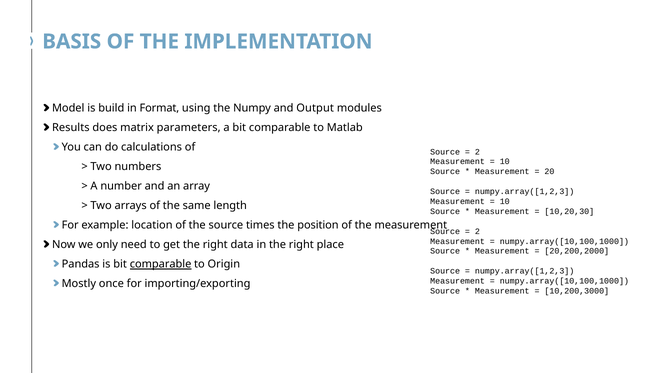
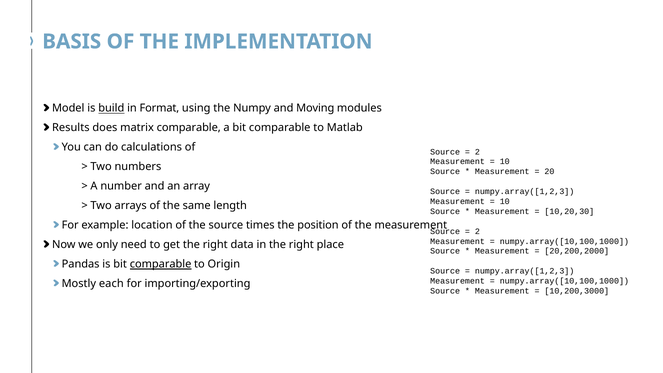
build underline: none -> present
Output: Output -> Moving
matrix parameters: parameters -> comparable
once: once -> each
